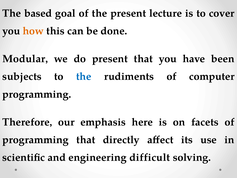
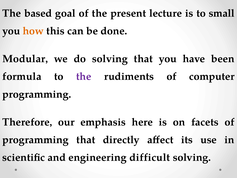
cover: cover -> small
do present: present -> solving
subjects: subjects -> formula
the at (84, 76) colour: blue -> purple
